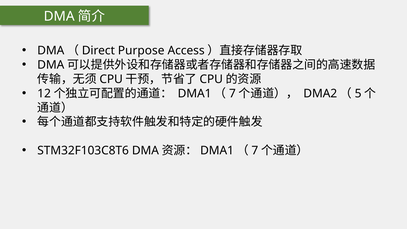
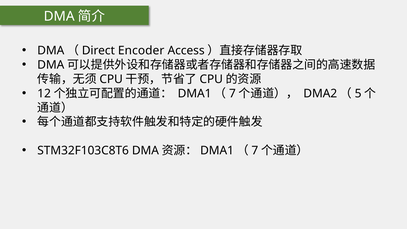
Purpose: Purpose -> Encoder
